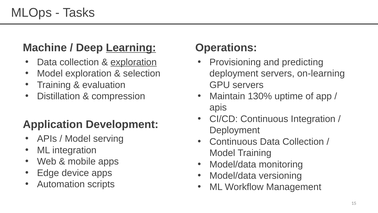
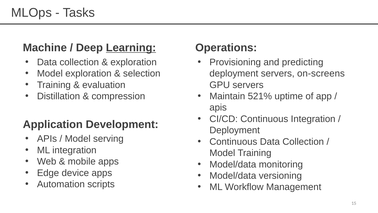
exploration at (134, 62) underline: present -> none
on-learning: on-learning -> on-screens
130%: 130% -> 521%
